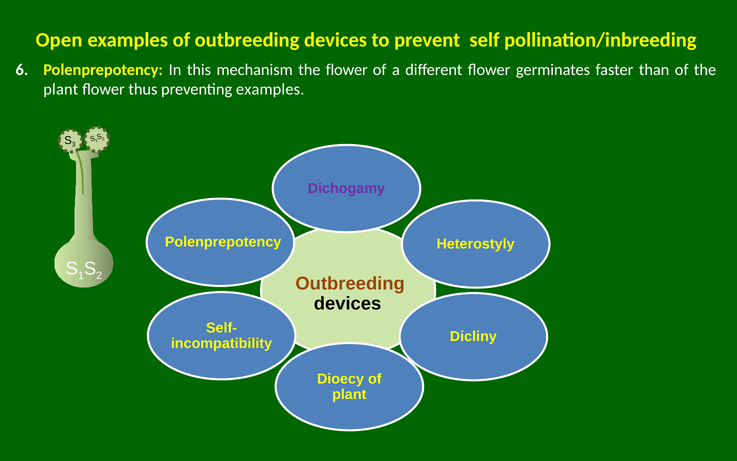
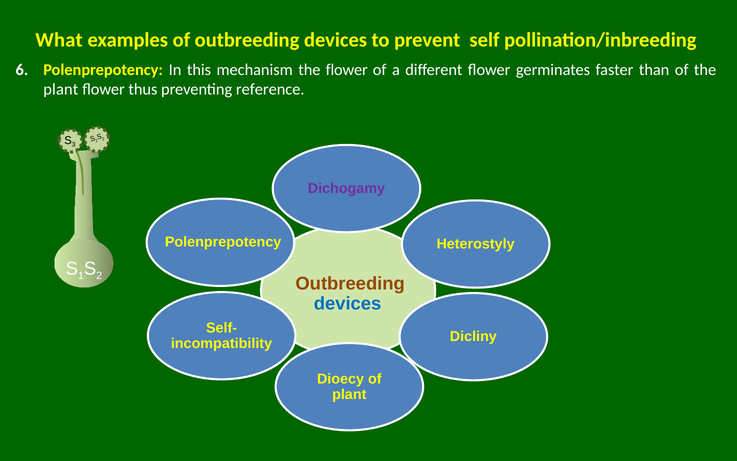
Open: Open -> What
preventing examples: examples -> reference
devices at (348, 303) colour: black -> blue
